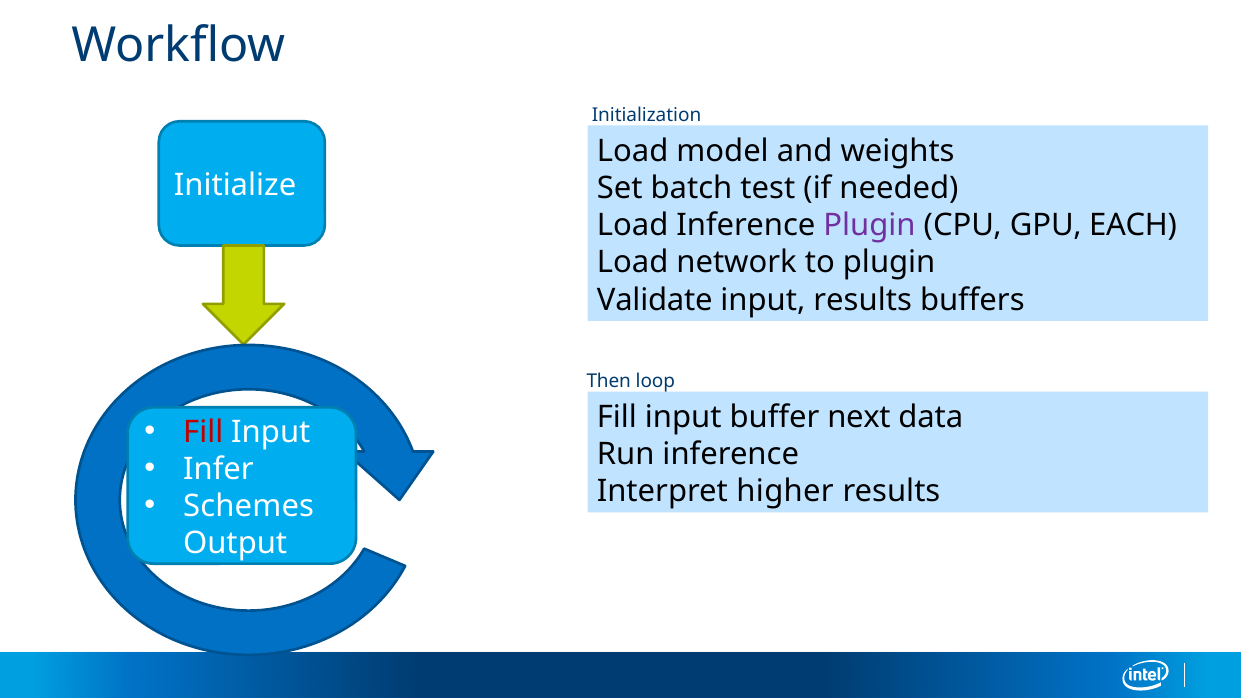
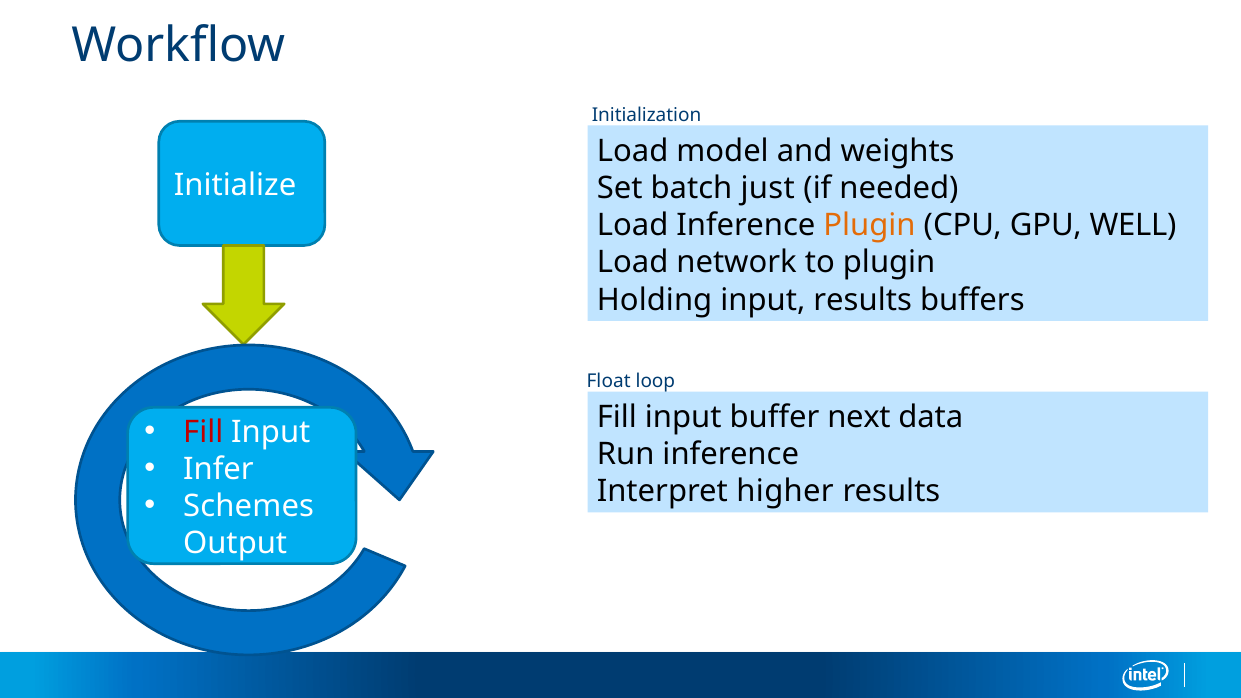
test: test -> just
Plugin at (870, 225) colour: purple -> orange
EACH: EACH -> WELL
Validate: Validate -> Holding
Then: Then -> Float
